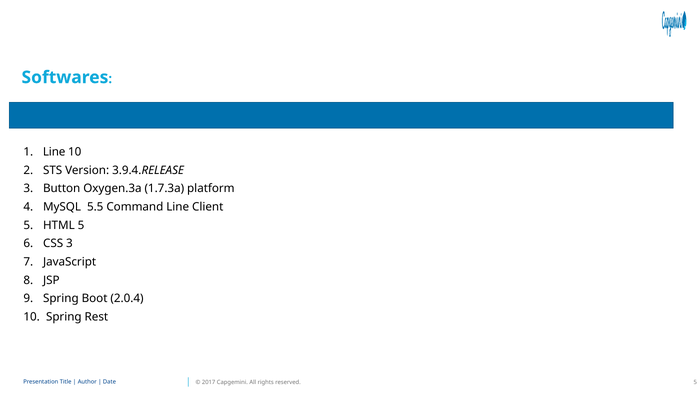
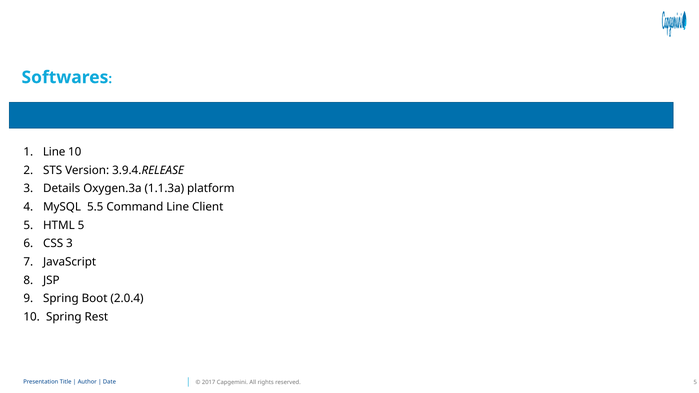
Button: Button -> Details
1.7.3a: 1.7.3a -> 1.1.3a
